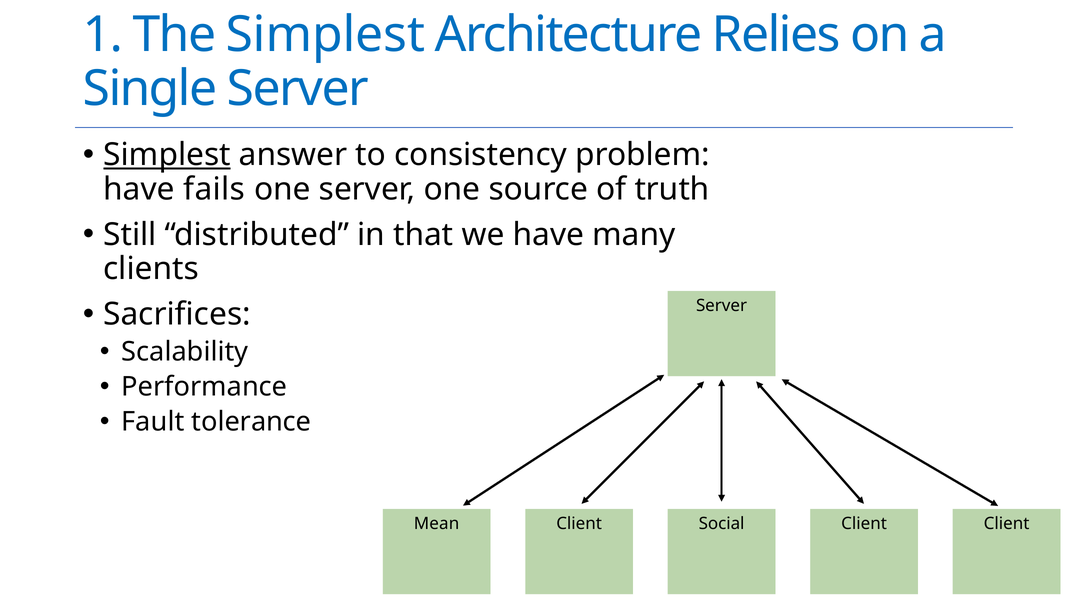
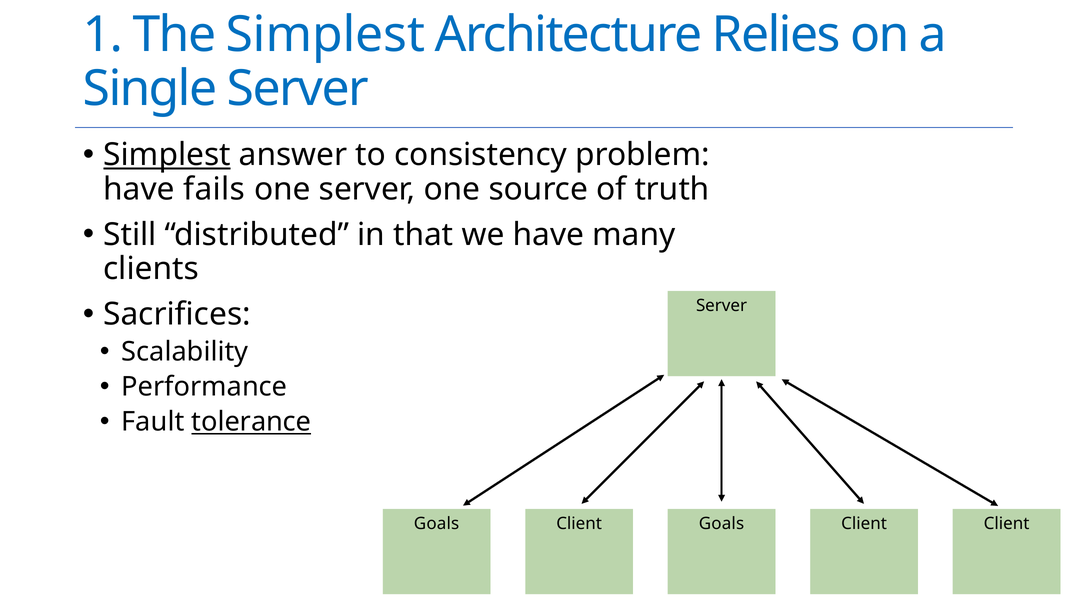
tolerance underline: none -> present
Mean at (437, 524): Mean -> Goals
Client Social: Social -> Goals
